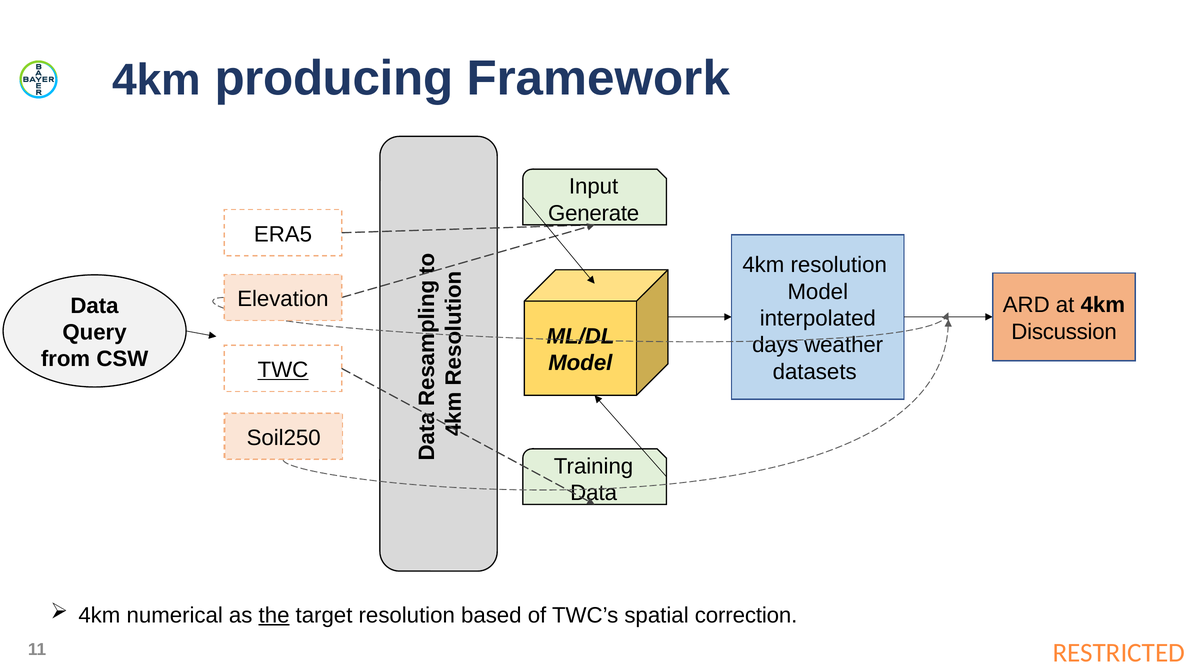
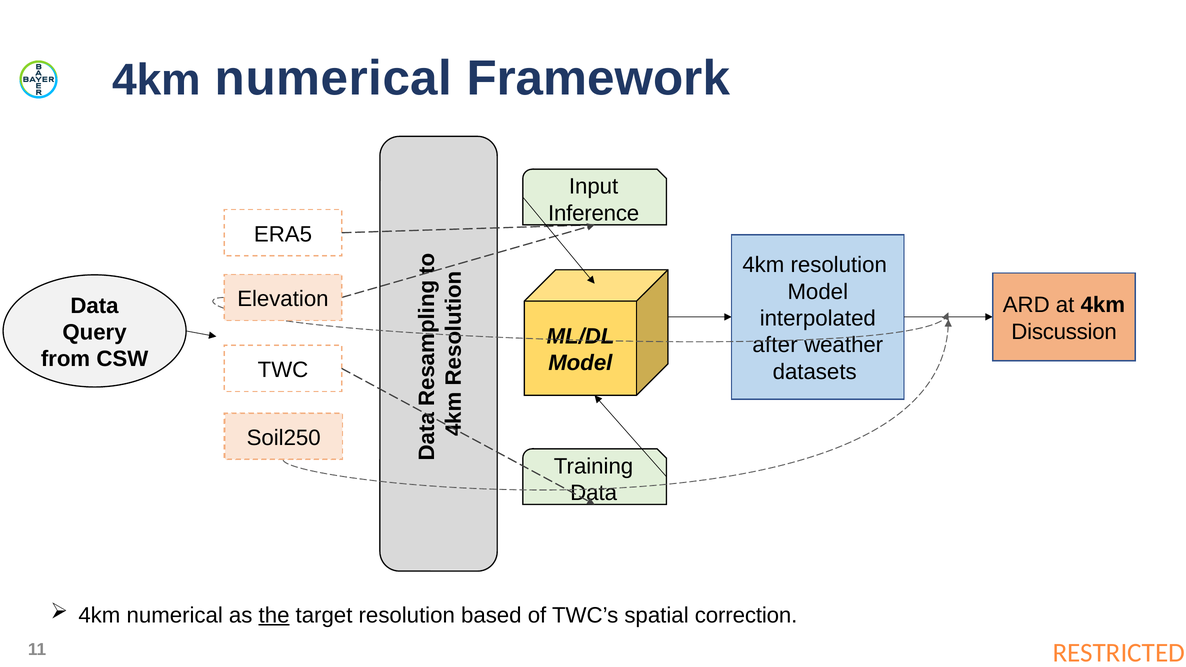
producing at (334, 78): producing -> numerical
Generate: Generate -> Inference
days: days -> after
TWC underline: present -> none
